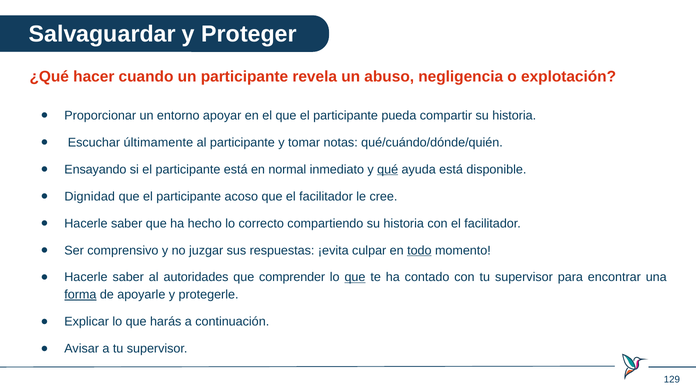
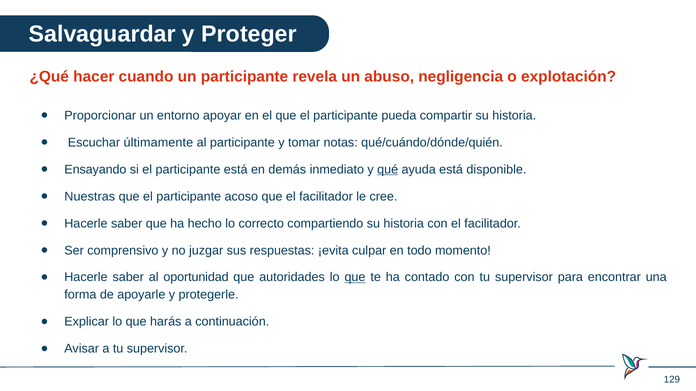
normal: normal -> demás
Dignidad: Dignidad -> Nuestras
todo underline: present -> none
autoridades: autoridades -> oportunidad
comprender: comprender -> autoridades
forma underline: present -> none
